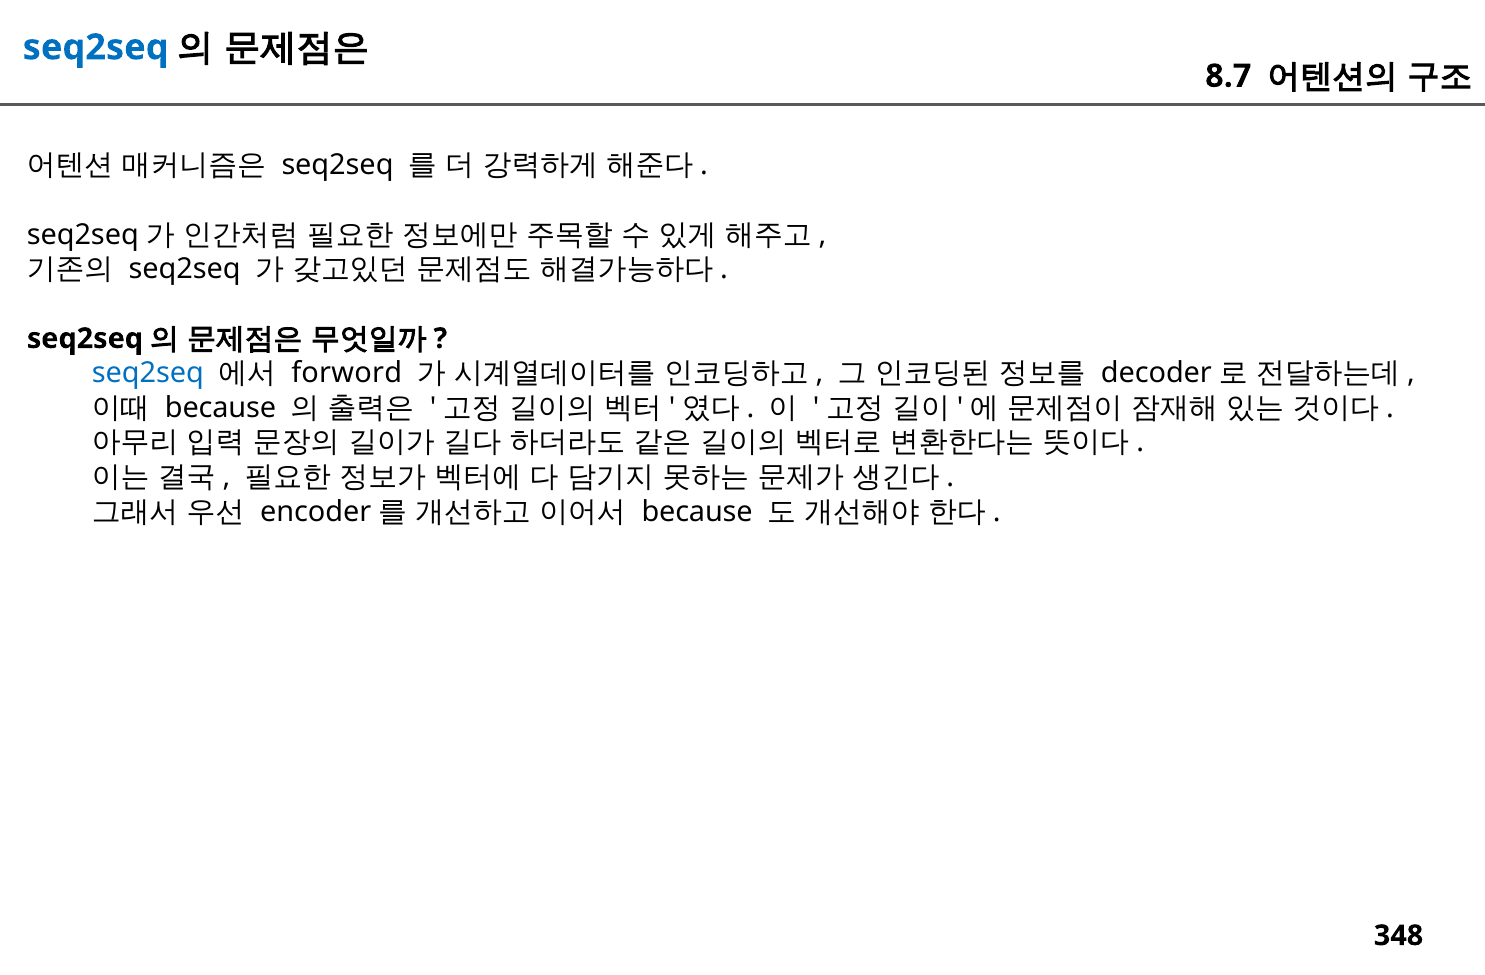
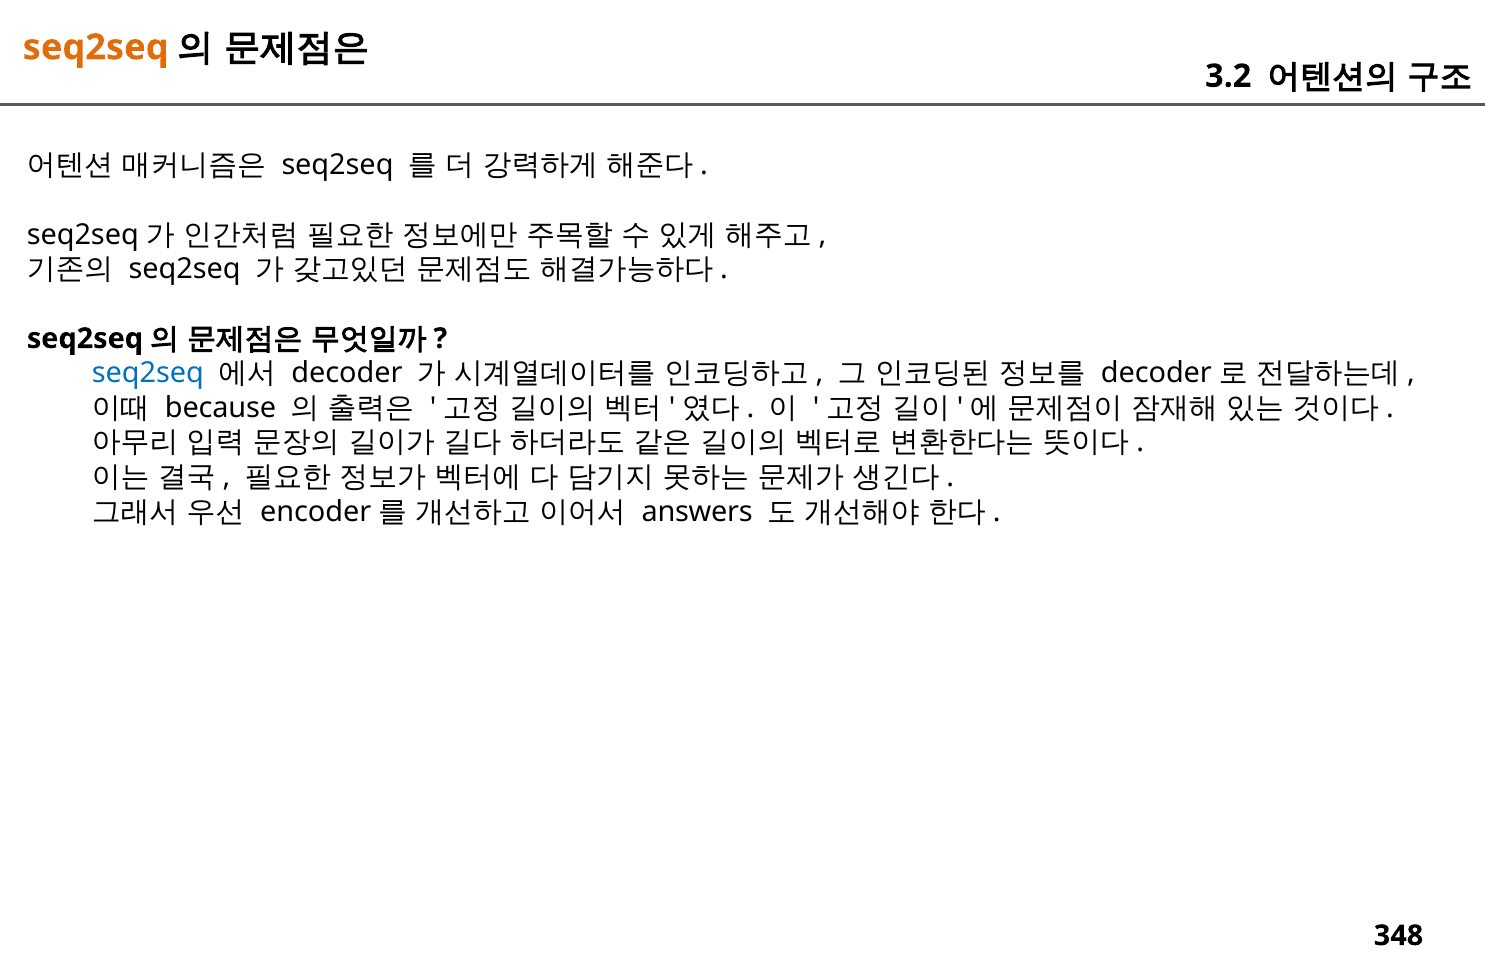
seq2seq at (96, 47) colour: blue -> orange
8.7: 8.7 -> 3.2
forword: forword -> decoder
because at (697, 512): because -> answers
